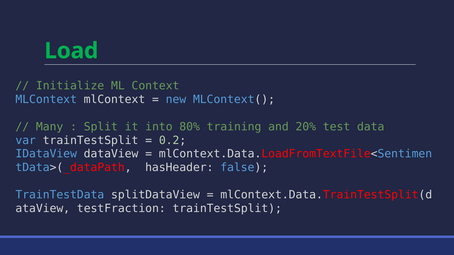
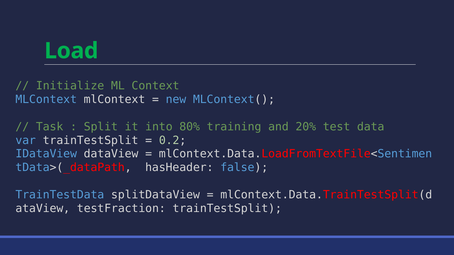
Many: Many -> Task
